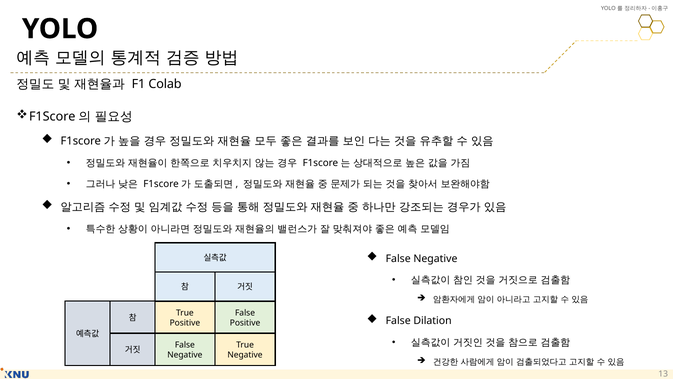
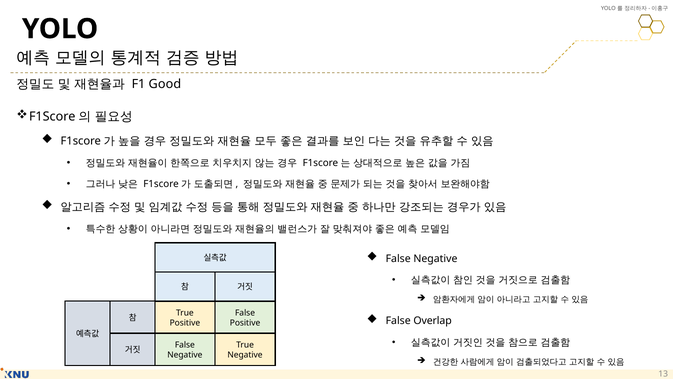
Colab: Colab -> Good
Dilation: Dilation -> Overlap
